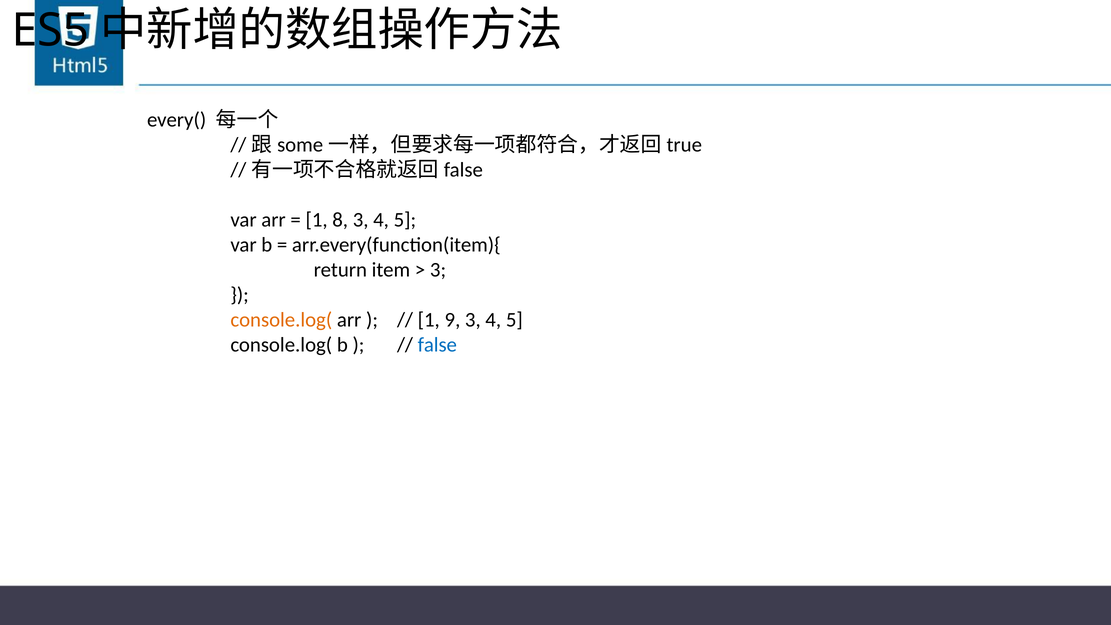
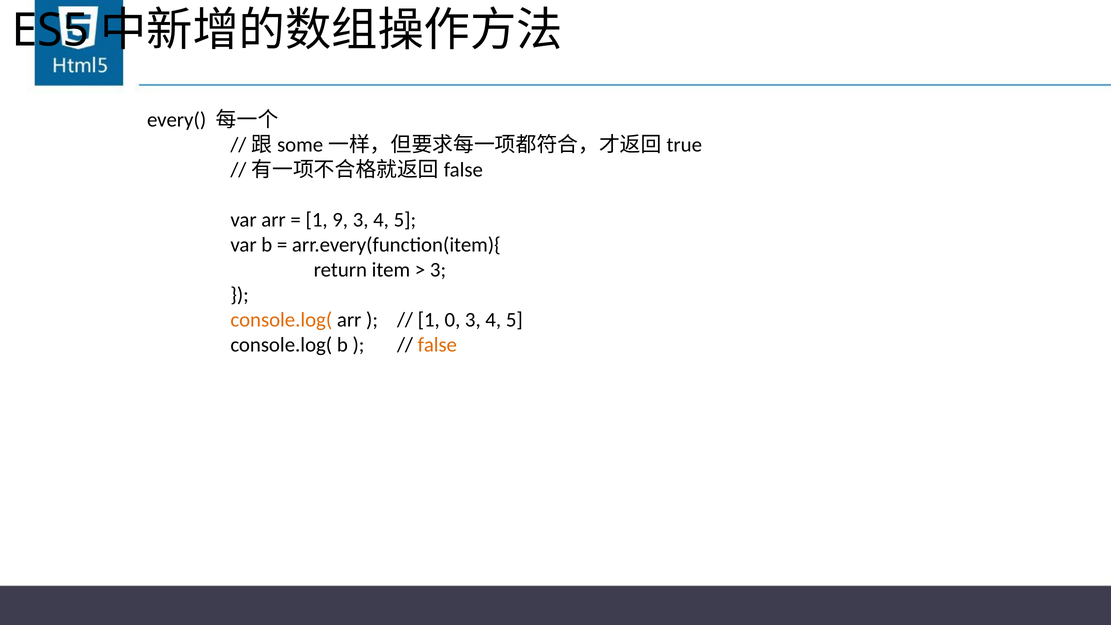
8: 8 -> 9
9: 9 -> 0
false colour: blue -> orange
